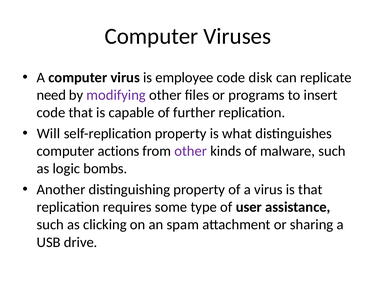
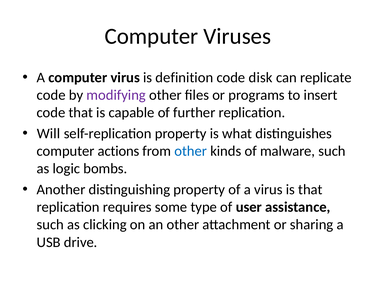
employee: employee -> definition
need at (51, 95): need -> code
other at (191, 151) colour: purple -> blue
an spam: spam -> other
